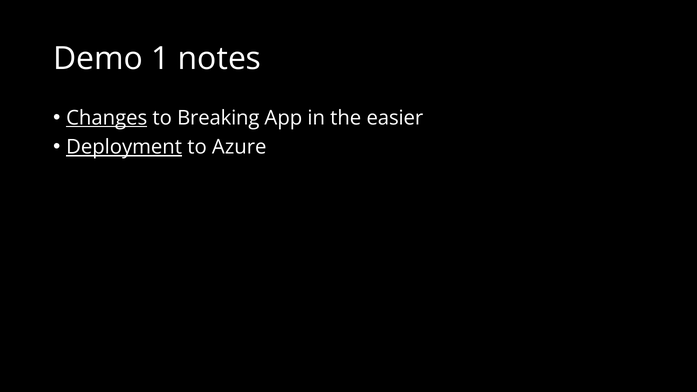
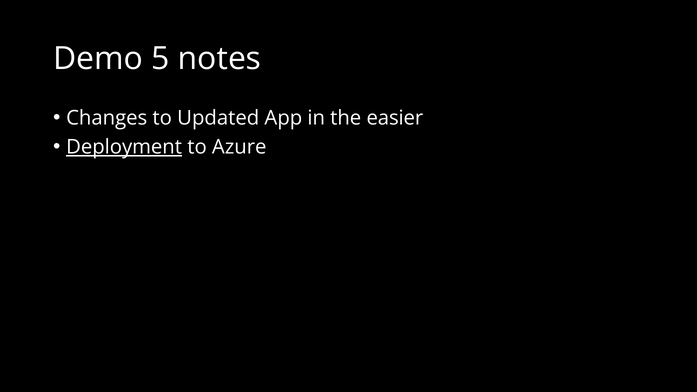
1: 1 -> 5
Changes underline: present -> none
Breaking: Breaking -> Updated
